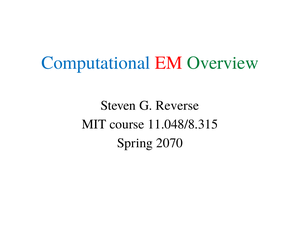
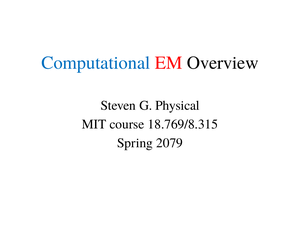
Overview colour: green -> black
Reverse: Reverse -> Physical
11.048/8.315: 11.048/8.315 -> 18.769/8.315
2070: 2070 -> 2079
